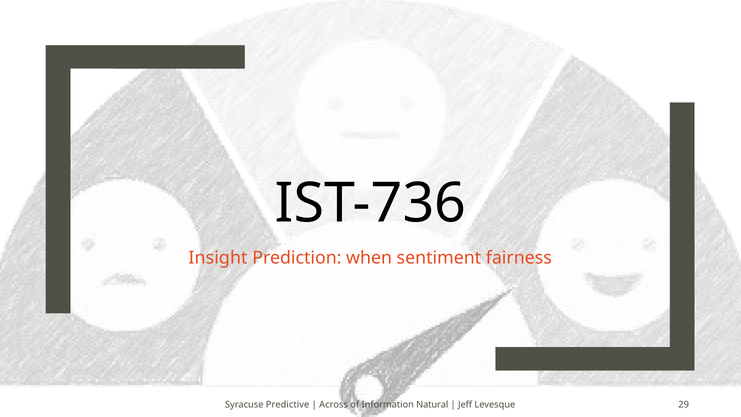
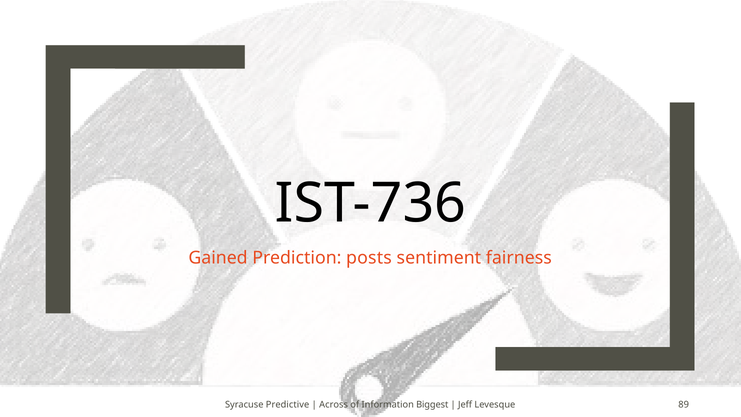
Insight: Insight -> Gained
when: when -> posts
Natural: Natural -> Biggest
29: 29 -> 89
